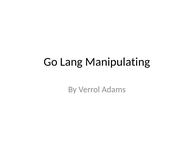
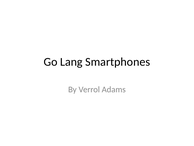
Manipulating: Manipulating -> Smartphones
